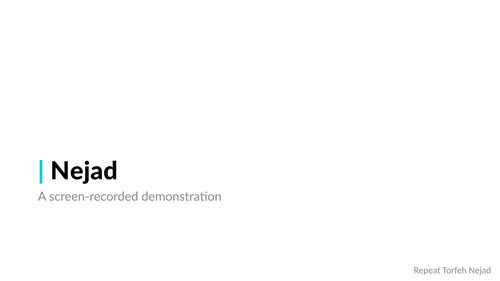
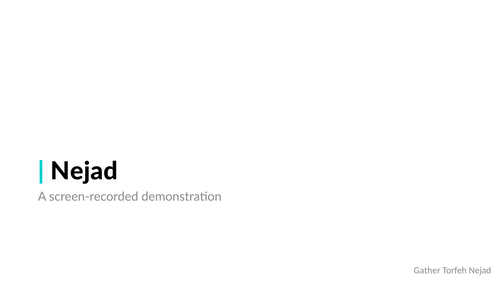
Repeat: Repeat -> Gather
